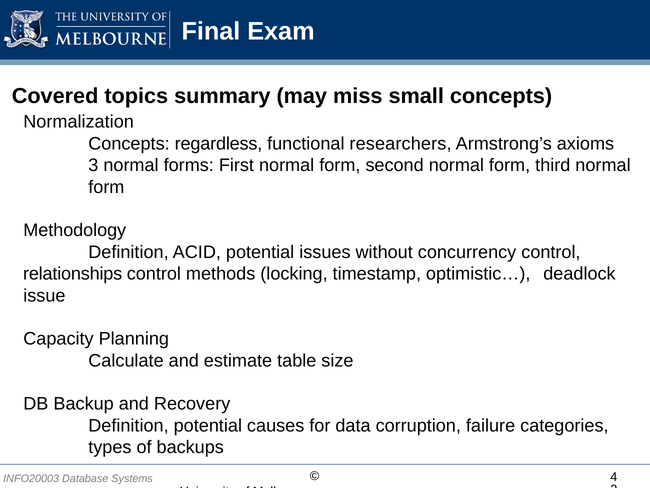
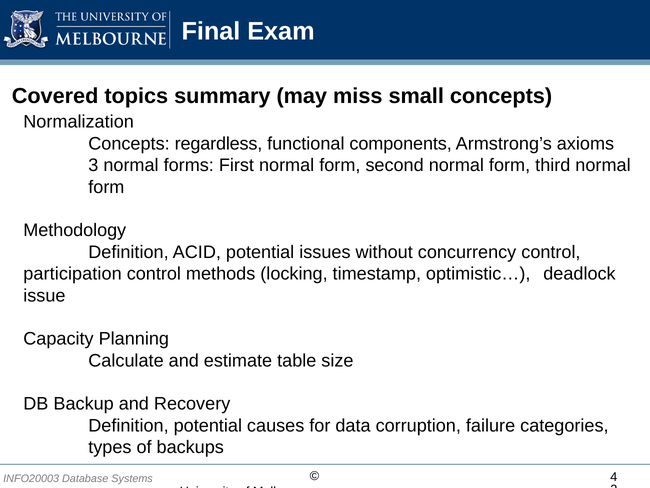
researchers: researchers -> components
relationships: relationships -> participation
